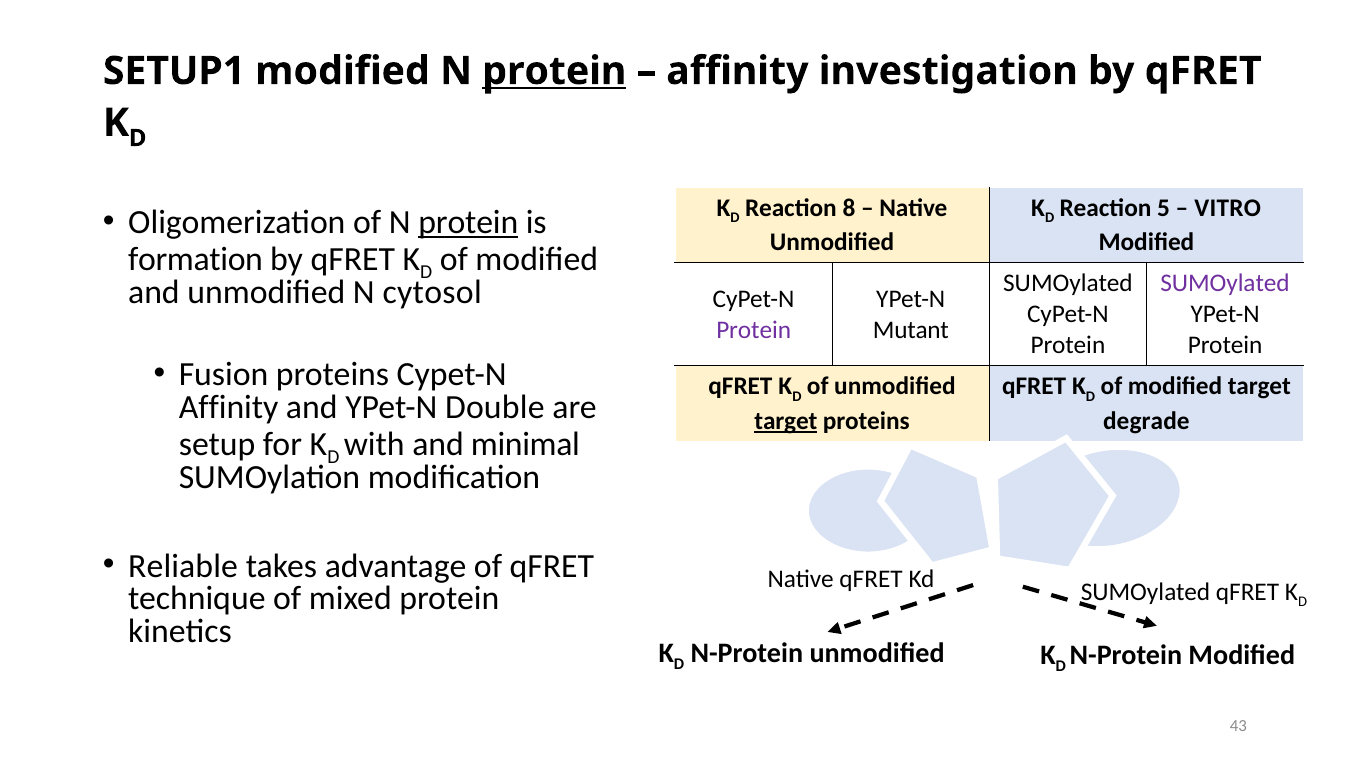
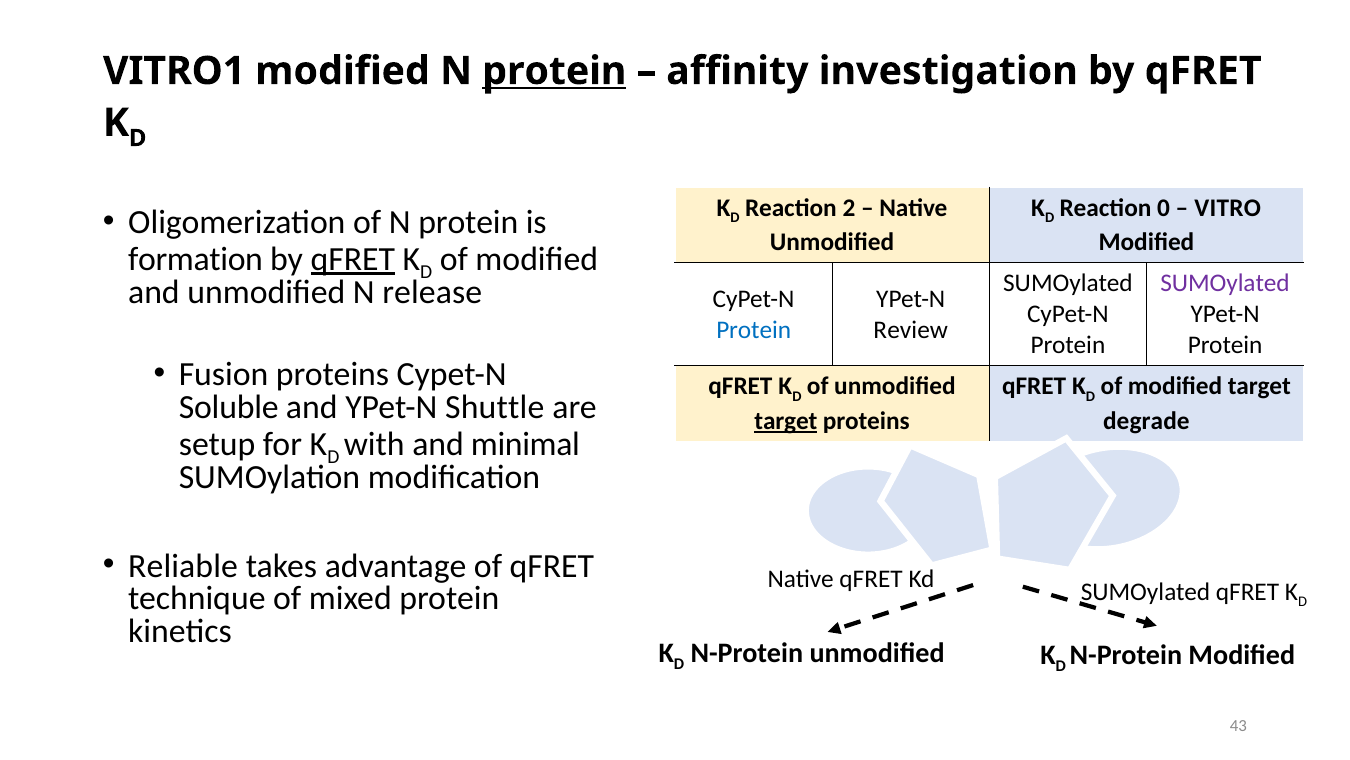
SETUP1: SETUP1 -> VITRO1
8: 8 -> 2
5: 5 -> 0
protein at (468, 222) underline: present -> none
qFRET at (353, 259) underline: none -> present
cytosol: cytosol -> release
Protein at (754, 330) colour: purple -> blue
Mutant: Mutant -> Review
Affinity at (229, 407): Affinity -> Soluble
Double: Double -> Shuttle
